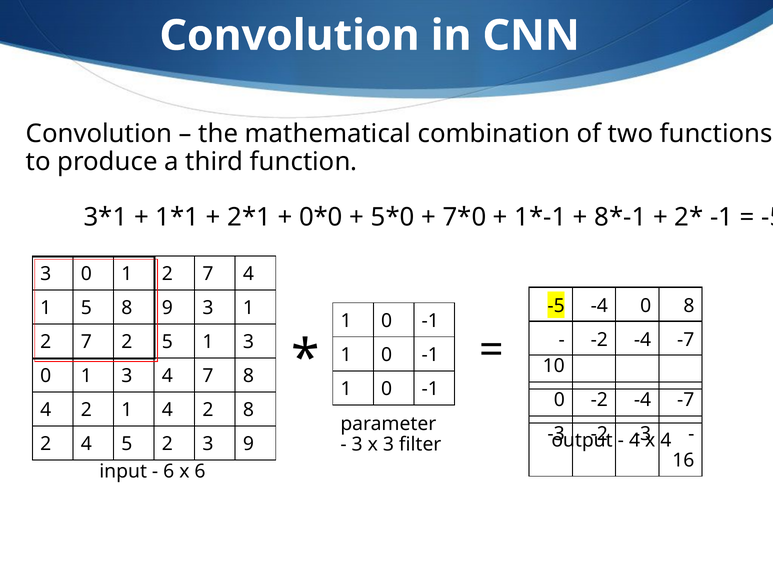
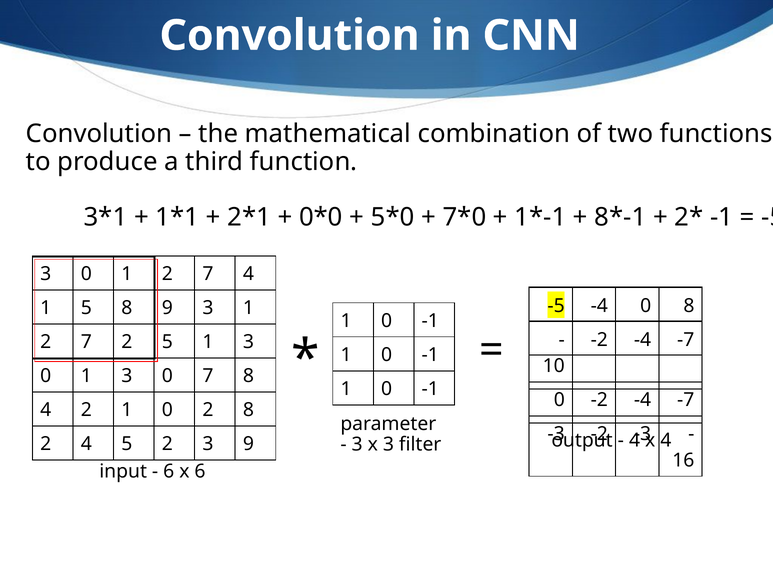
0 1 3 4: 4 -> 0
2 1 4: 4 -> 0
